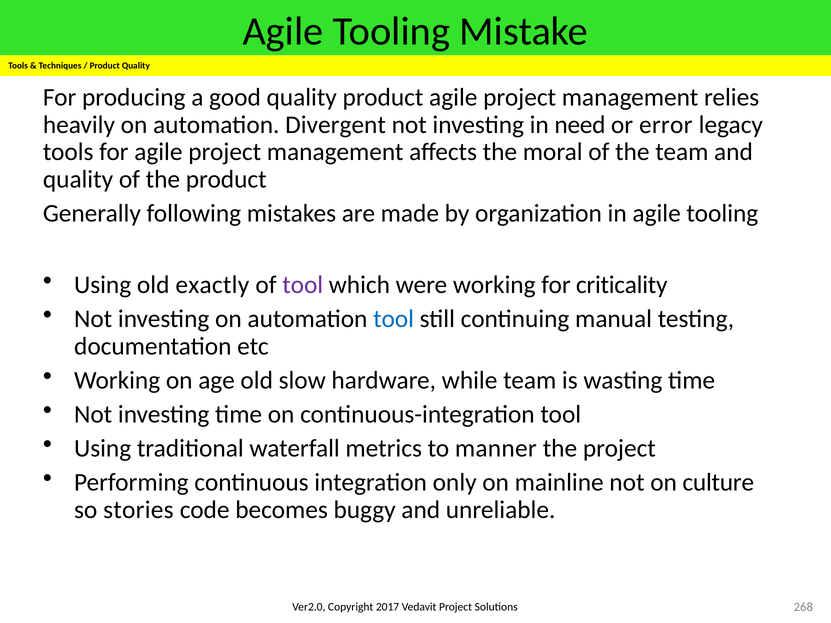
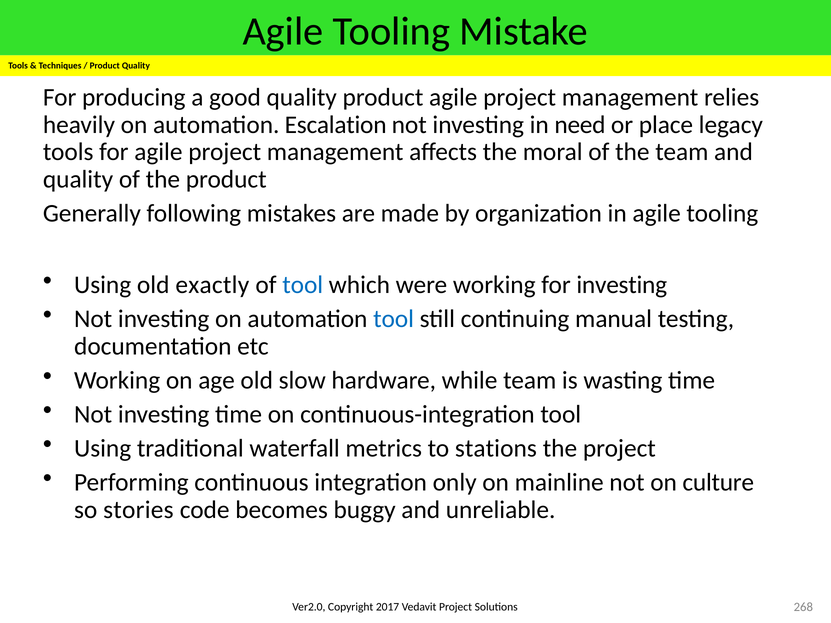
Divergent: Divergent -> Escalation
error: error -> place
tool at (303, 285) colour: purple -> blue
for criticality: criticality -> investing
manner: manner -> stations
